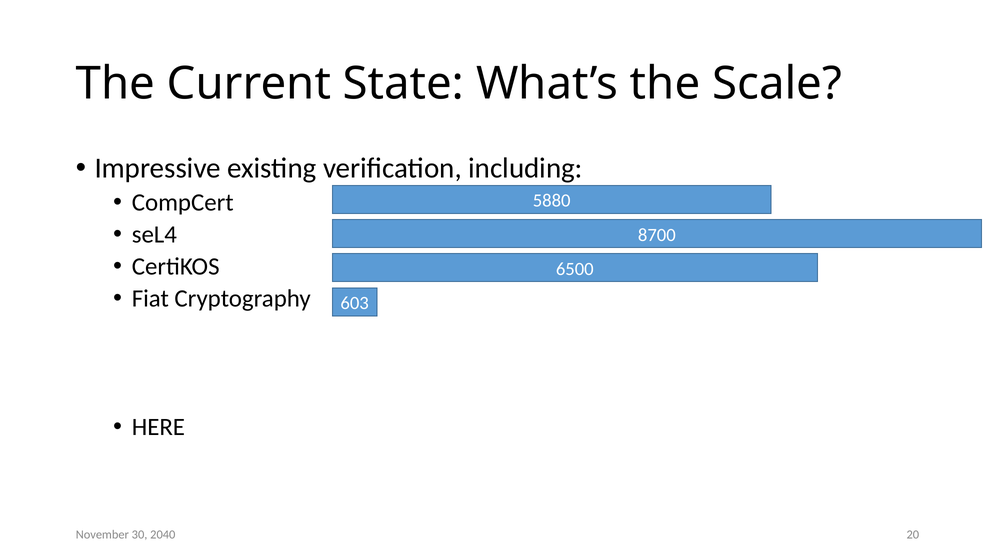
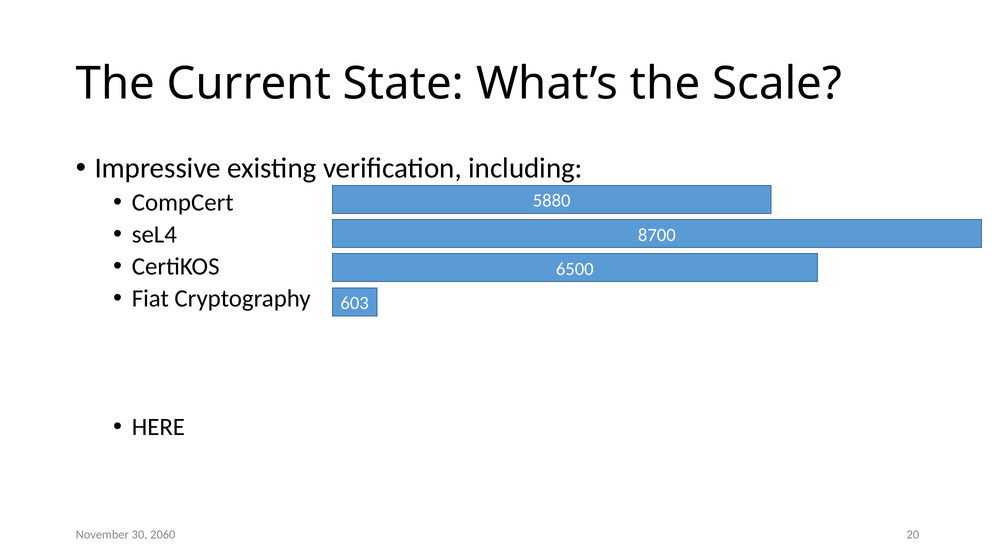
2040: 2040 -> 2060
